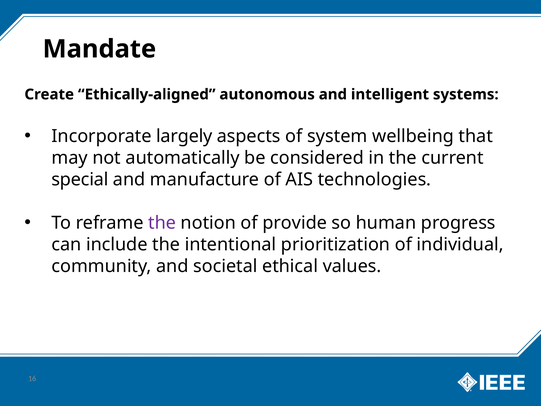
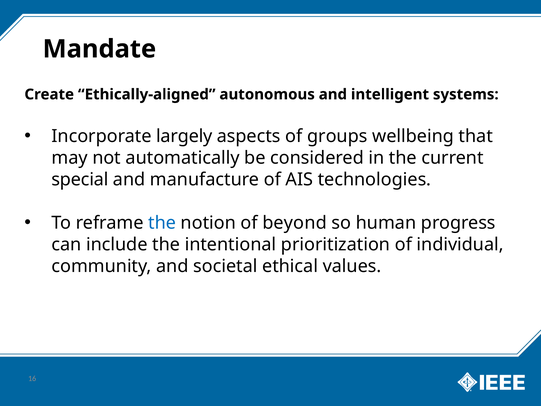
system: system -> groups
the at (162, 223) colour: purple -> blue
provide: provide -> beyond
